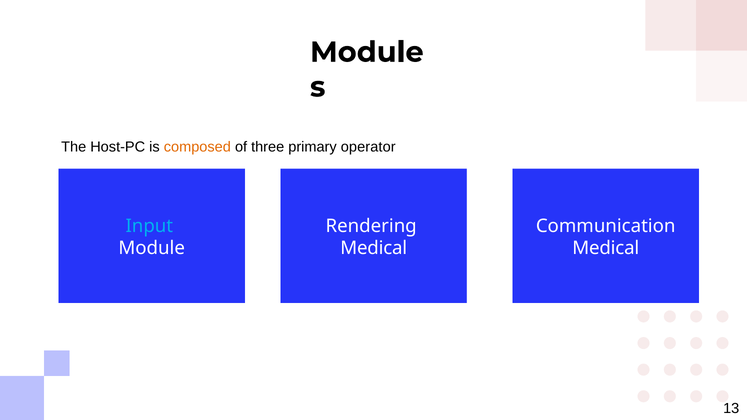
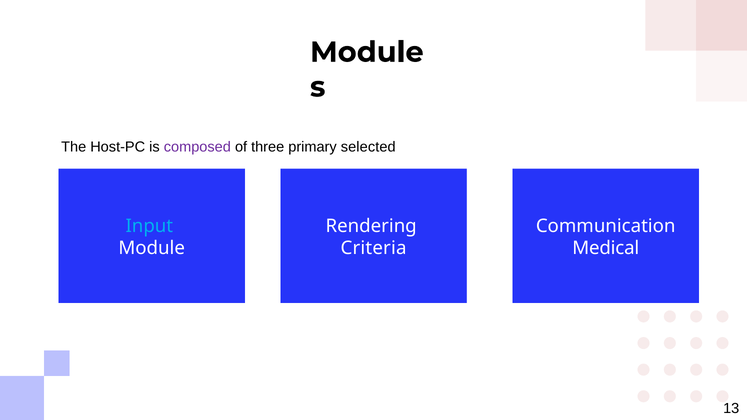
composed colour: orange -> purple
operator: operator -> selected
Medical at (374, 248): Medical -> Criteria
